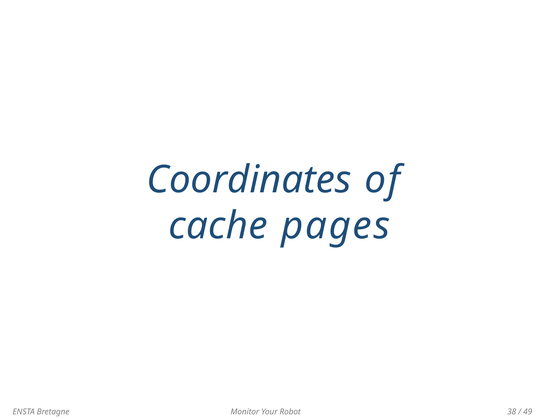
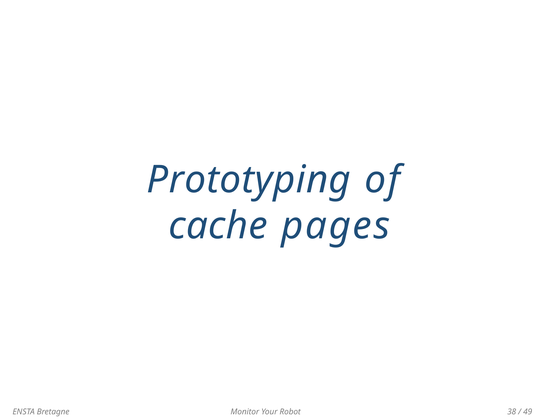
Coordinates: Coordinates -> Prototyping
